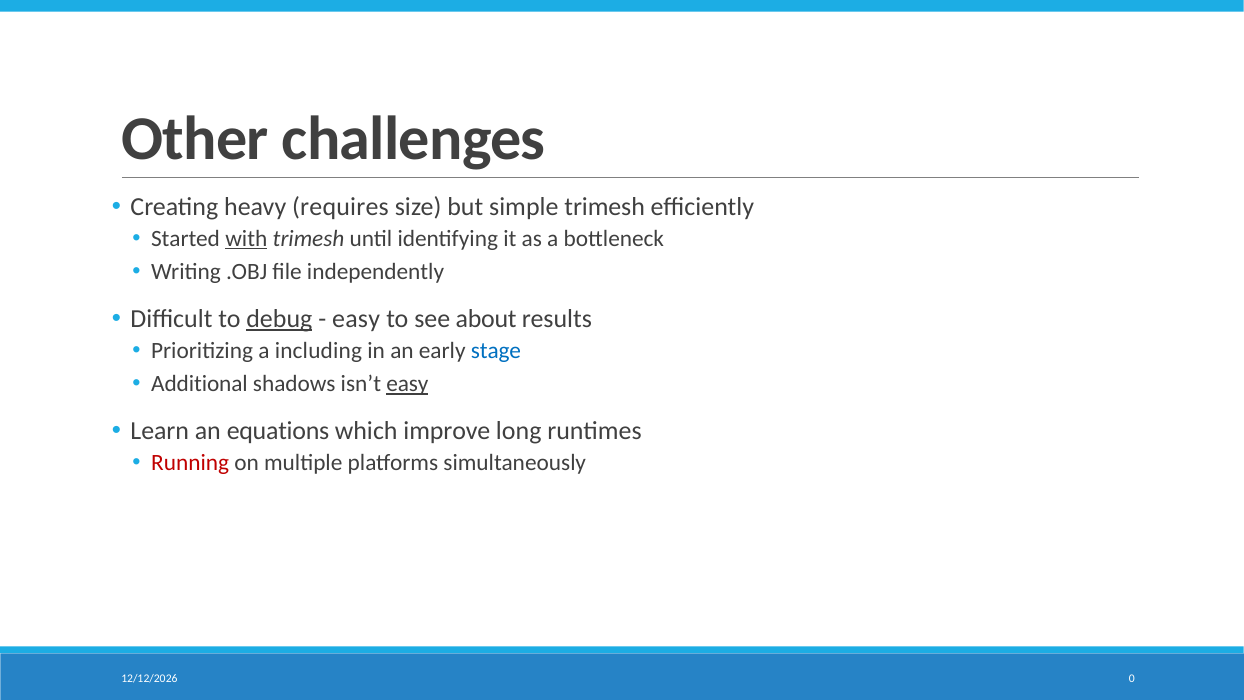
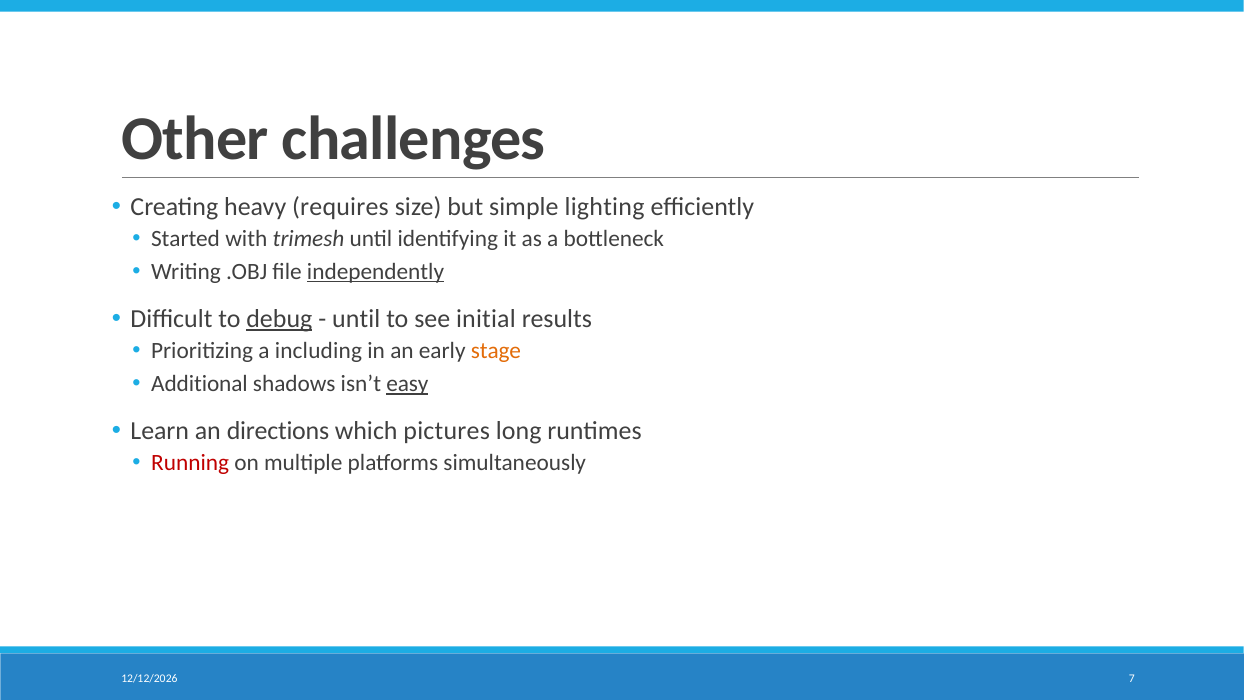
simple trimesh: trimesh -> lighting
with underline: present -> none
independently underline: none -> present
easy at (356, 319): easy -> until
about: about -> initial
stage colour: blue -> orange
equations: equations -> directions
improve: improve -> pictures
0: 0 -> 7
